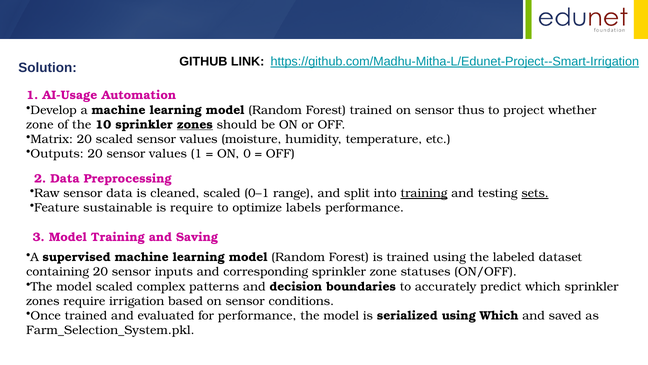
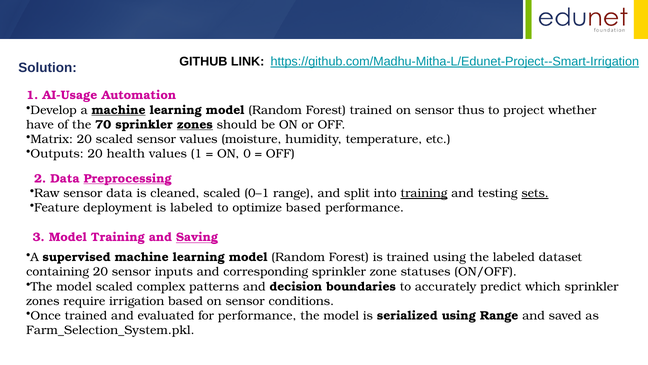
machine at (119, 110) underline: none -> present
zone at (40, 124): zone -> have
10: 10 -> 70
Outputs 20 sensor: sensor -> health
Preprocessing underline: none -> present
sustainable: sustainable -> deployment
is require: require -> labeled
optimize labels: labels -> based
Saving underline: none -> present
using Which: Which -> Range
